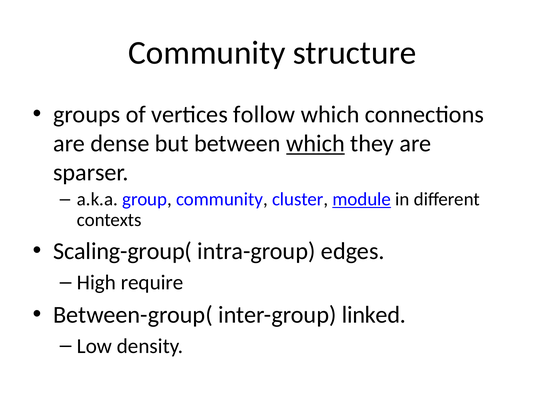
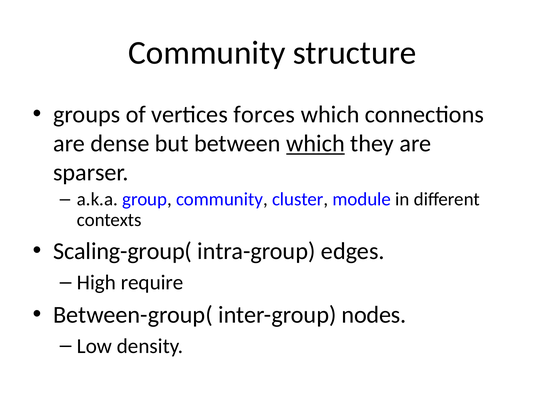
follow: follow -> forces
module underline: present -> none
linked: linked -> nodes
